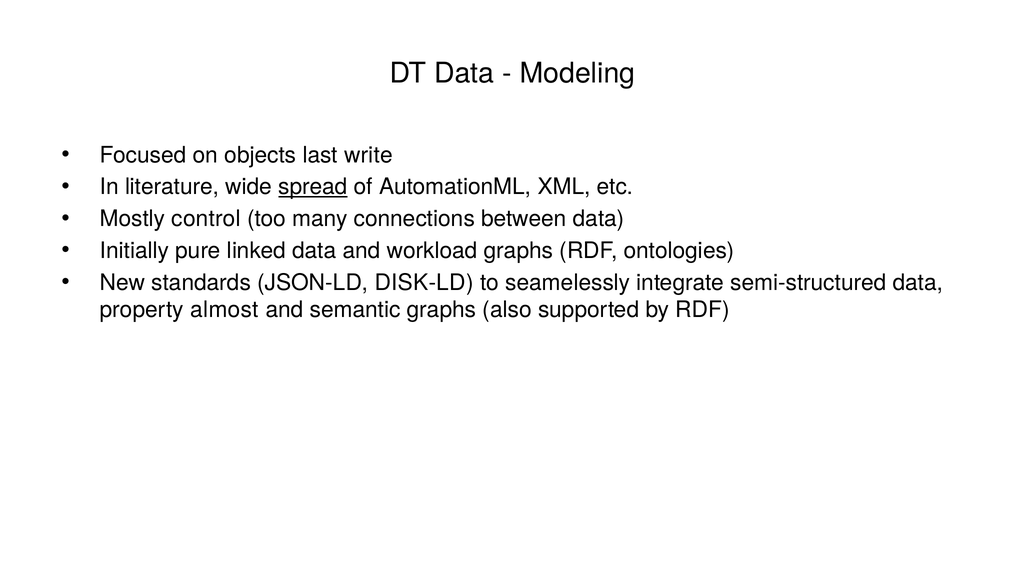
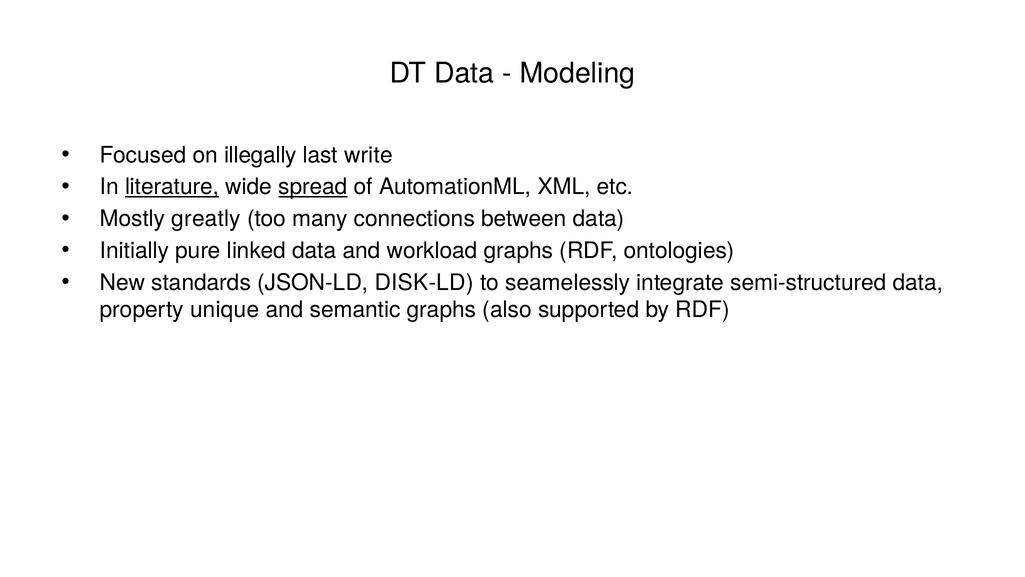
objects: objects -> illegally
literature underline: none -> present
control: control -> greatly
almost: almost -> unique
